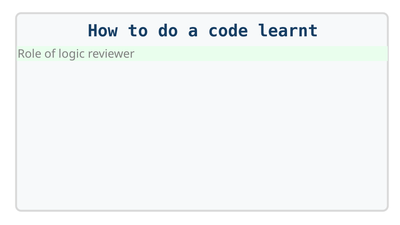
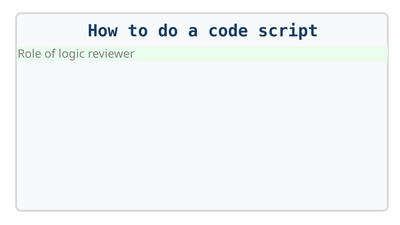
learnt: learnt -> script
